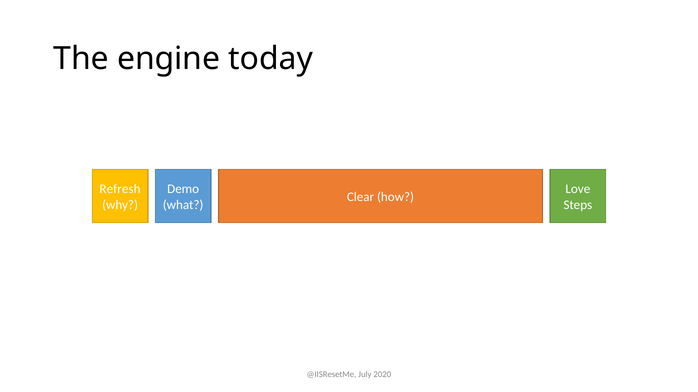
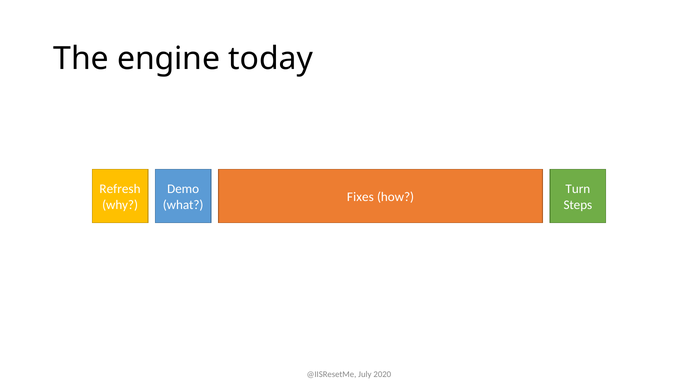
Love: Love -> Turn
Clear: Clear -> Fixes
